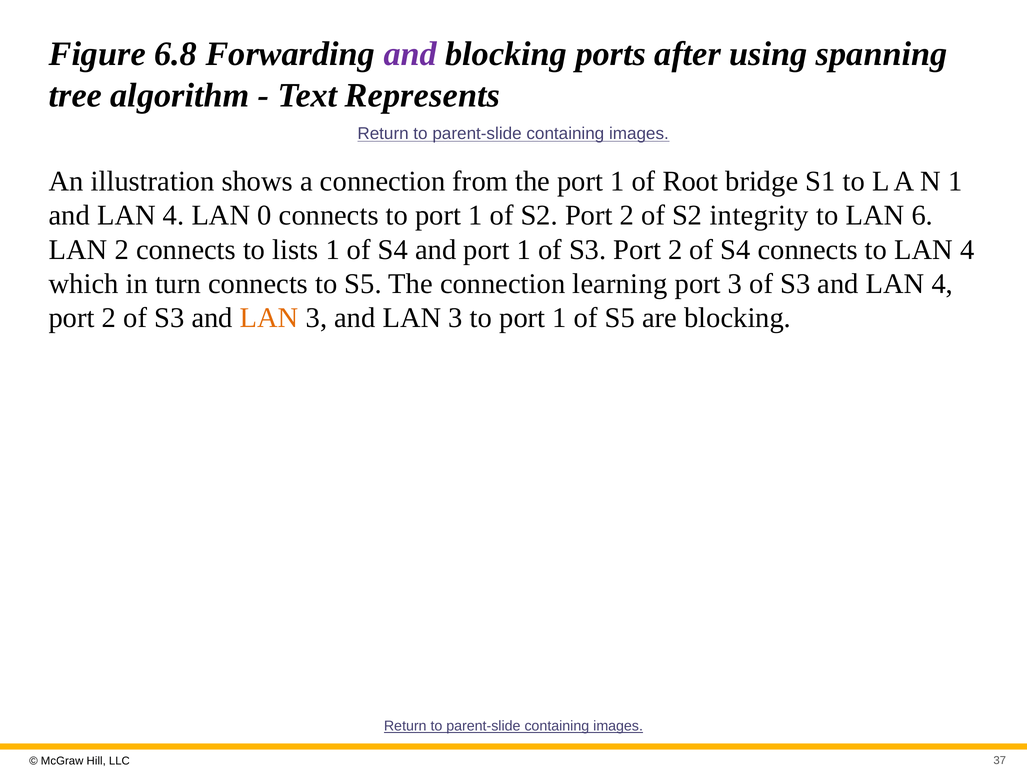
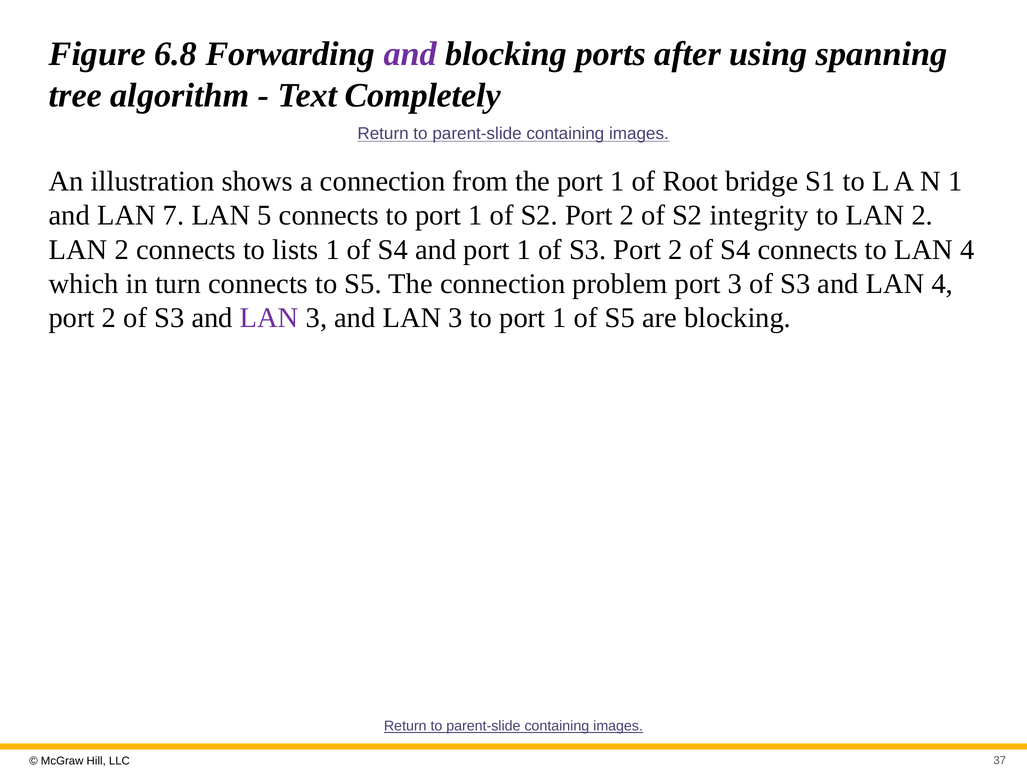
Represents: Represents -> Completely
4 at (174, 215): 4 -> 7
0: 0 -> 5
to LAN 6: 6 -> 2
learning: learning -> problem
LAN at (269, 318) colour: orange -> purple
